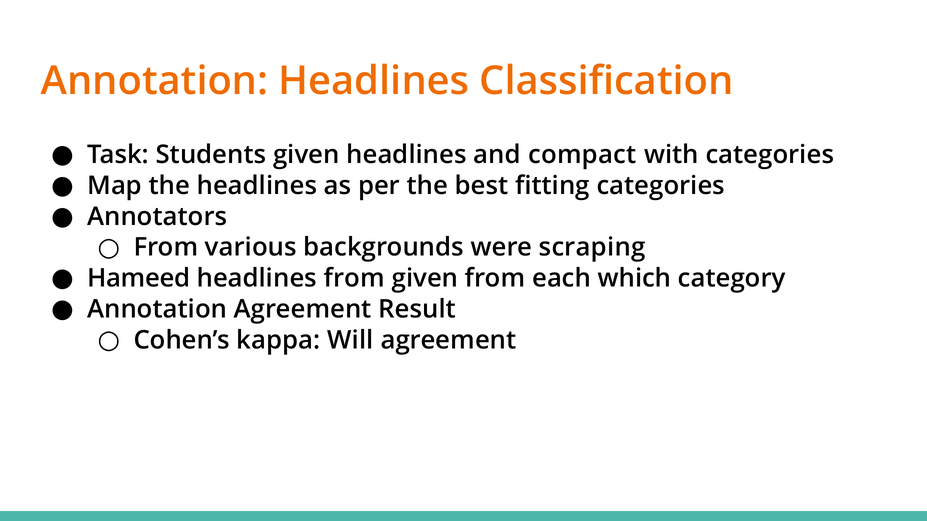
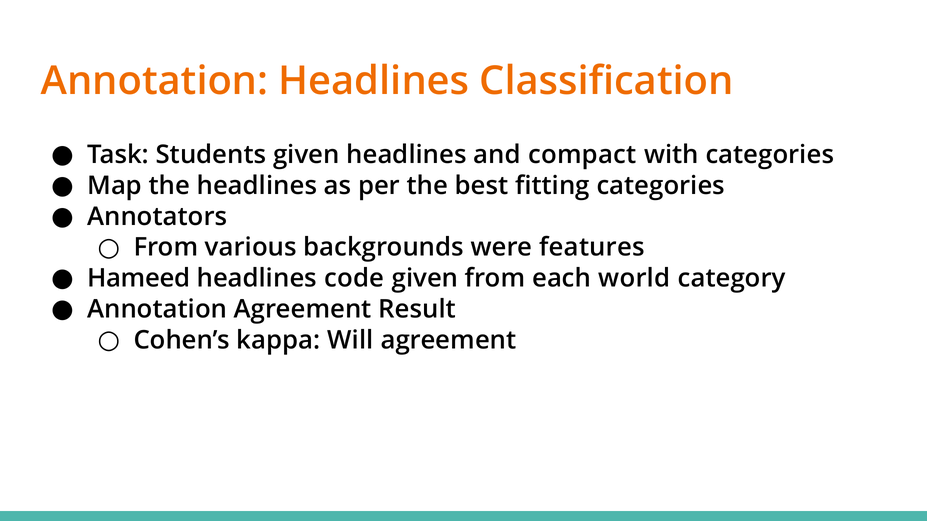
scraping: scraping -> features
headlines from: from -> code
which: which -> world
